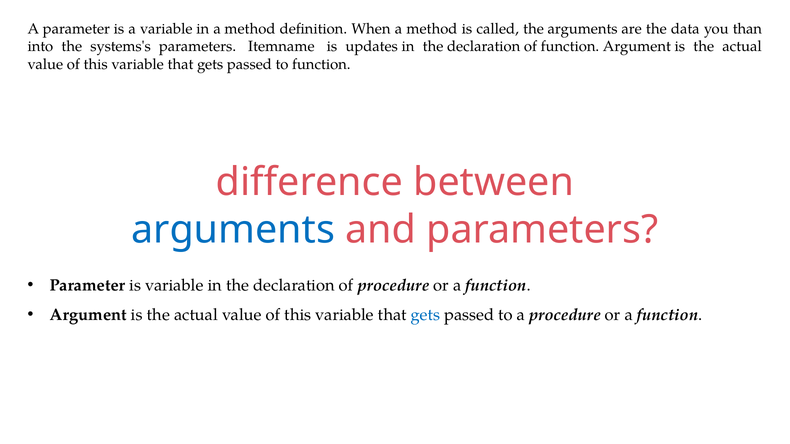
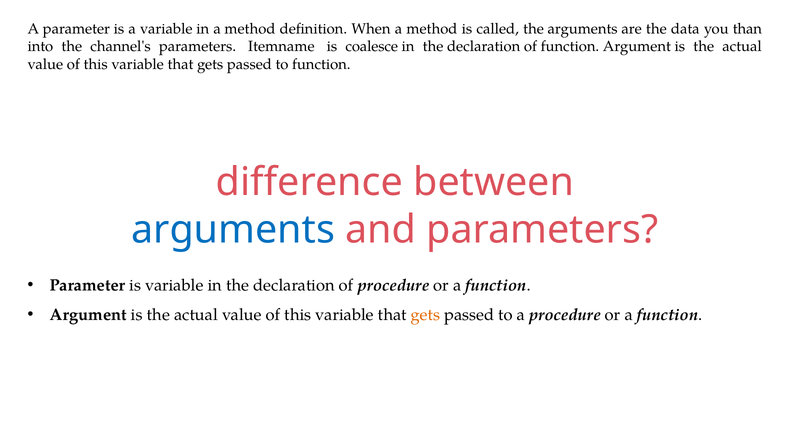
systems's: systems's -> channel's
updates: updates -> coalesce
gets at (425, 315) colour: blue -> orange
